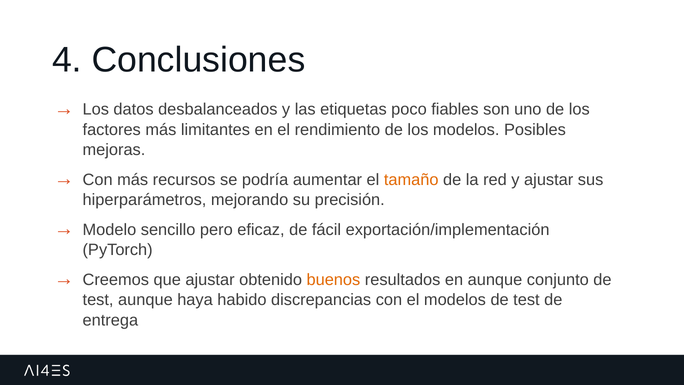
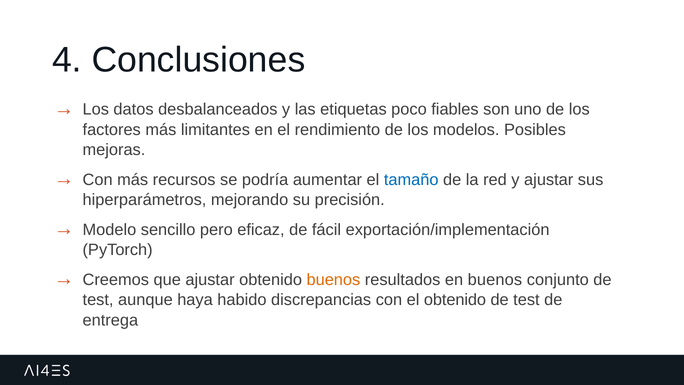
tamaño colour: orange -> blue
en aunque: aunque -> buenos
el modelos: modelos -> obtenido
